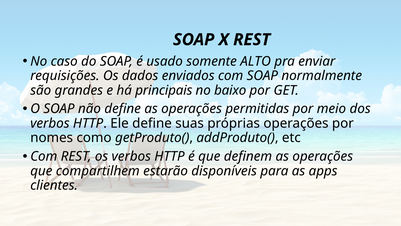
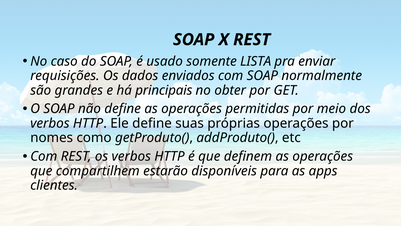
ALTO: ALTO -> LISTA
baixo: baixo -> obter
